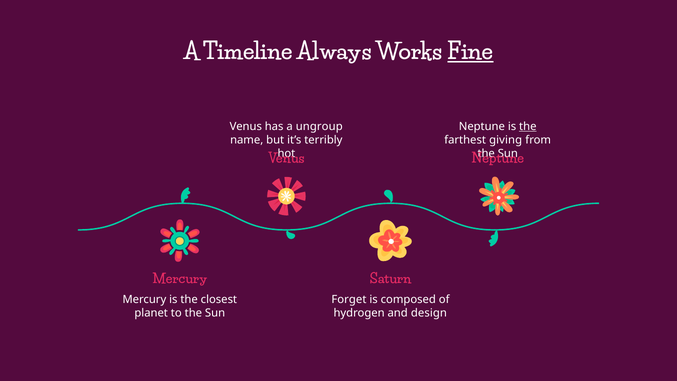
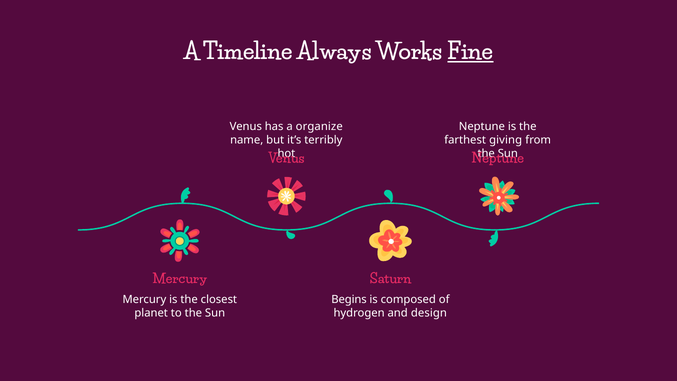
ungroup: ungroup -> organize
the at (528, 126) underline: present -> none
Forget: Forget -> Begins
